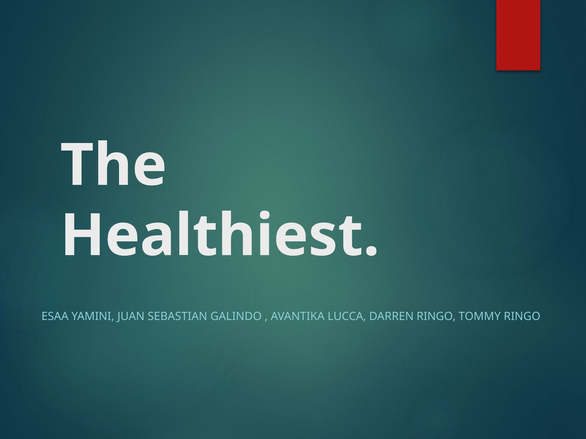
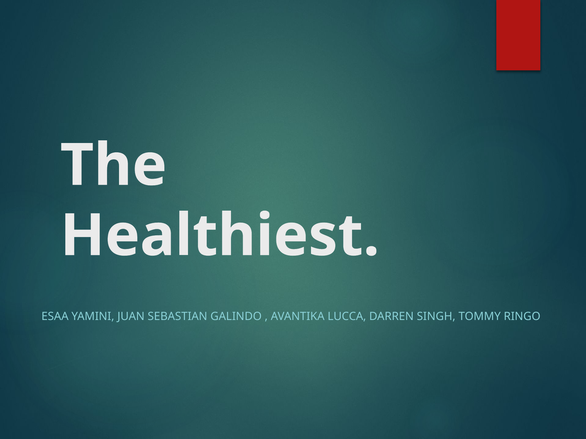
DARREN RINGO: RINGO -> SINGH
